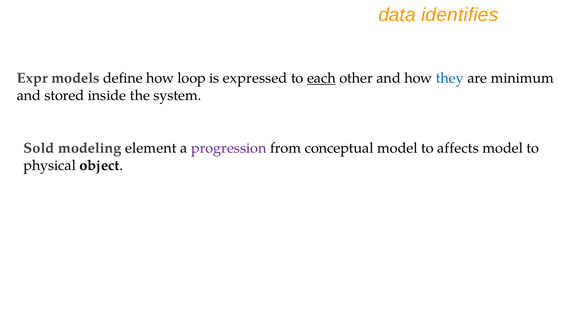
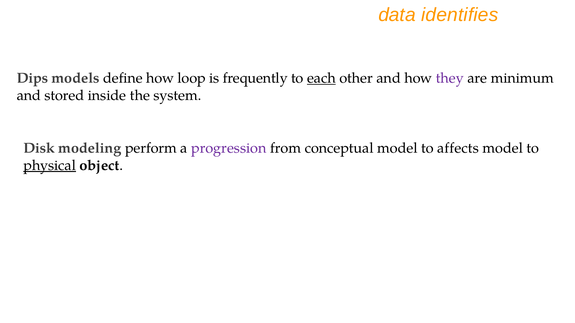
Expr: Expr -> Dips
expressed: expressed -> frequently
they colour: blue -> purple
Sold: Sold -> Disk
element: element -> perform
physical underline: none -> present
